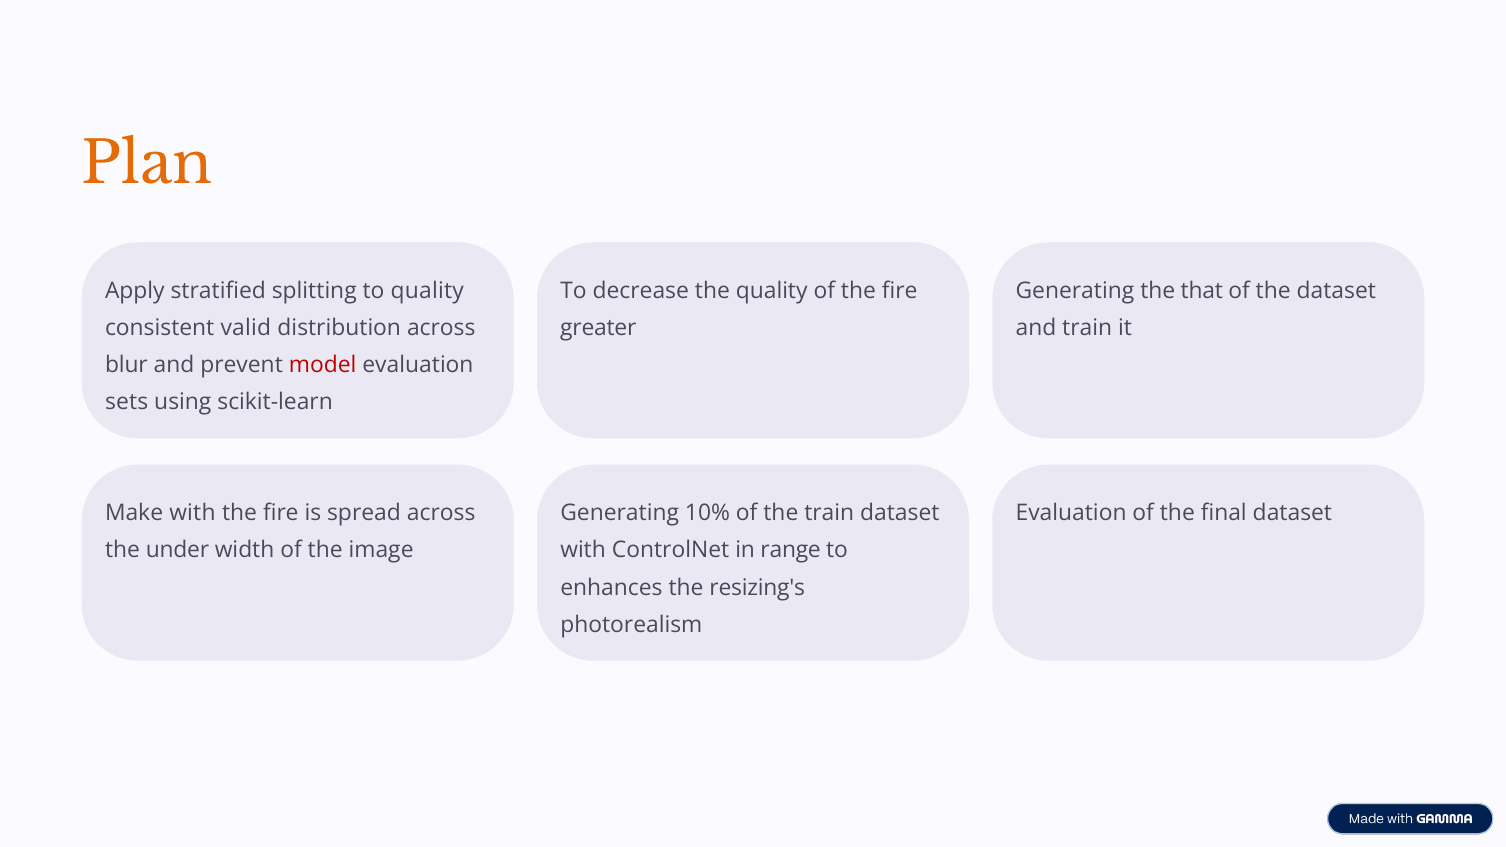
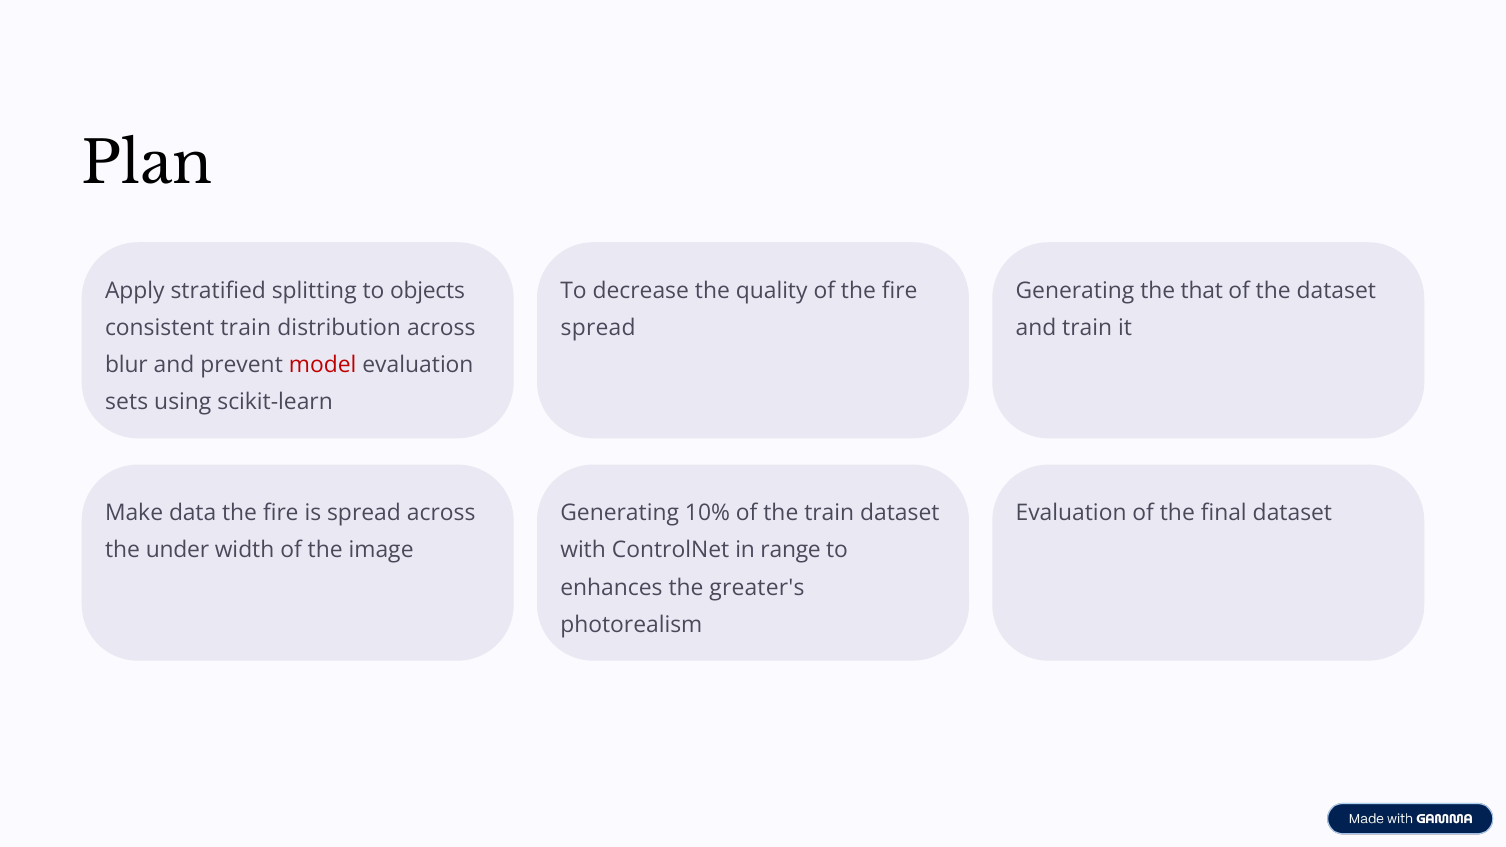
Plan colour: orange -> black
to quality: quality -> objects
consistent valid: valid -> train
greater at (598, 328): greater -> spread
Make with: with -> data
resizing's: resizing's -> greater's
